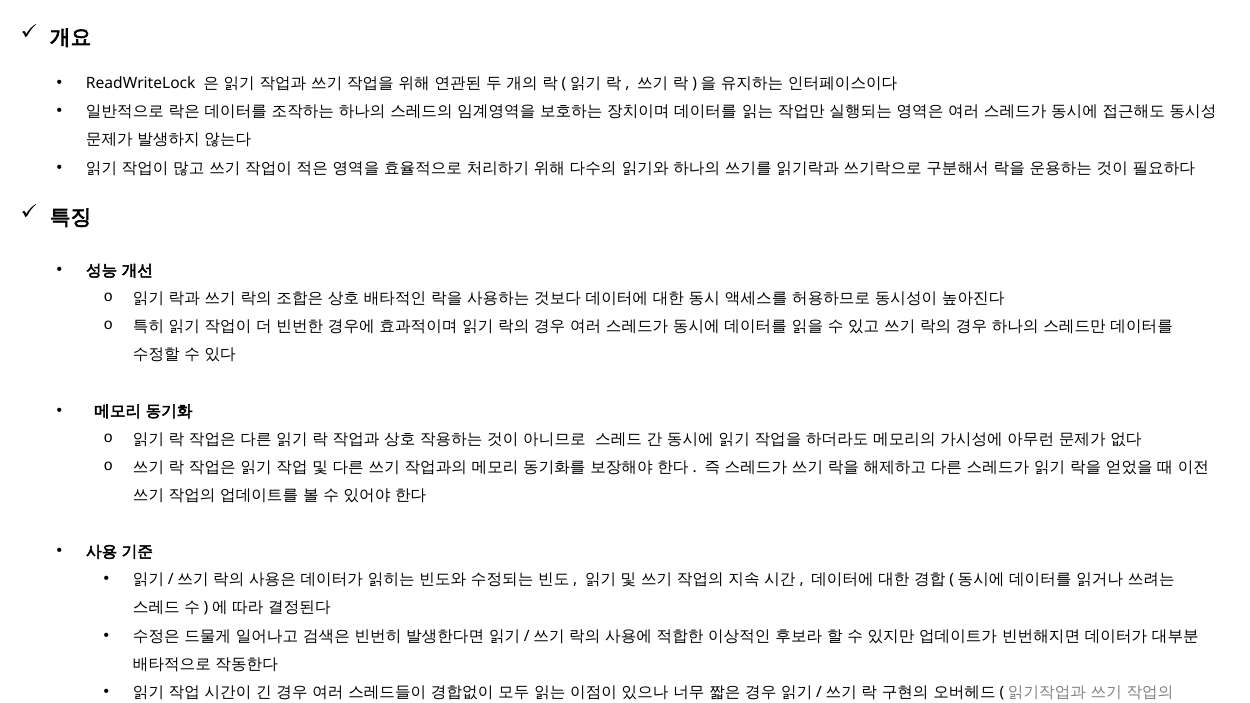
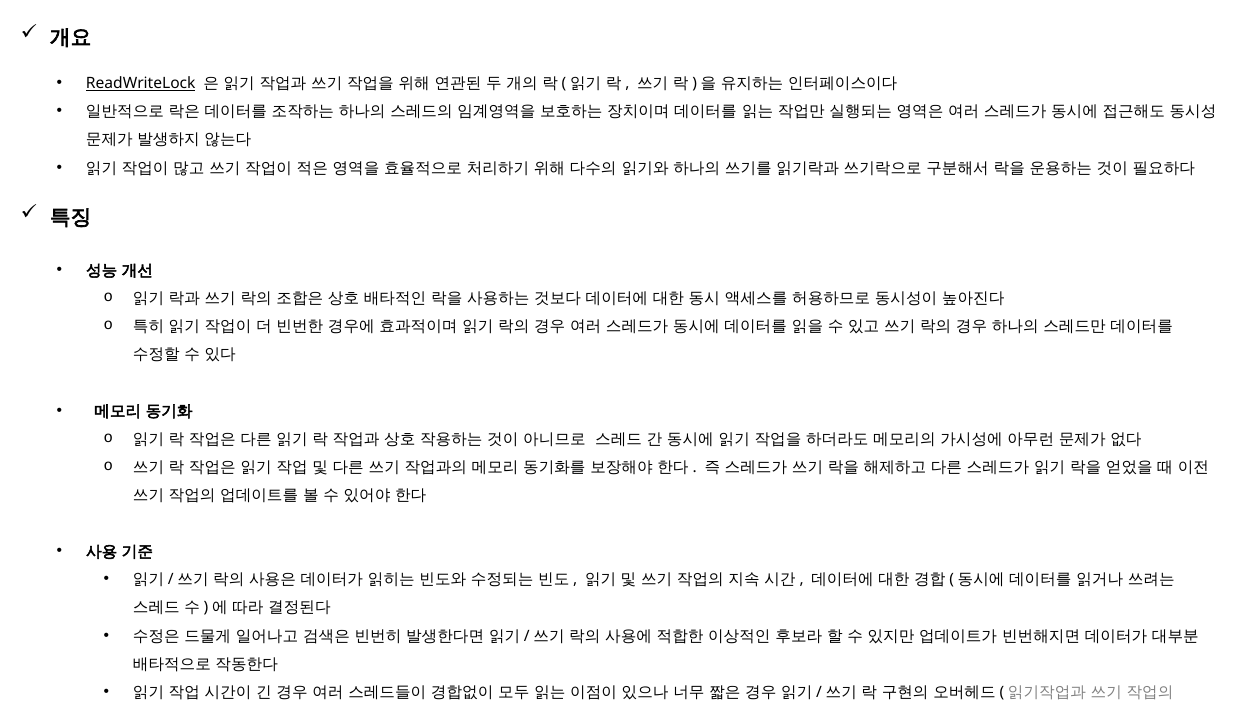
ReadWriteLock underline: none -> present
